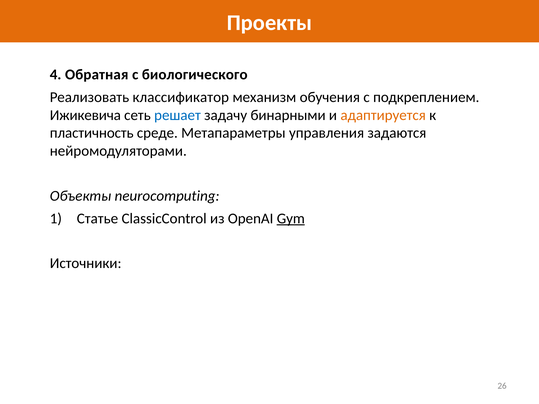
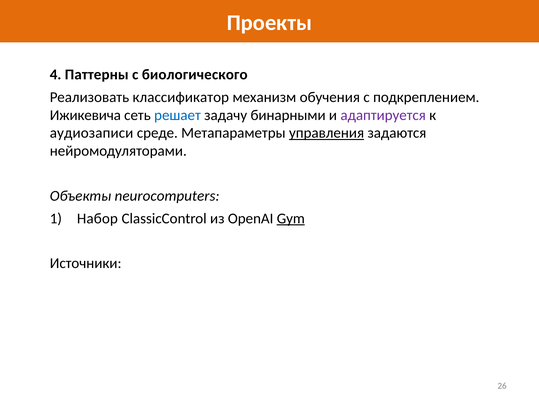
Обратная: Обратная -> Паттерны
адаптируется colour: orange -> purple
пластичность: пластичность -> аудиозаписи
управления underline: none -> present
neurocomputing: neurocomputing -> neurocomputers
Статье: Статье -> Набор
